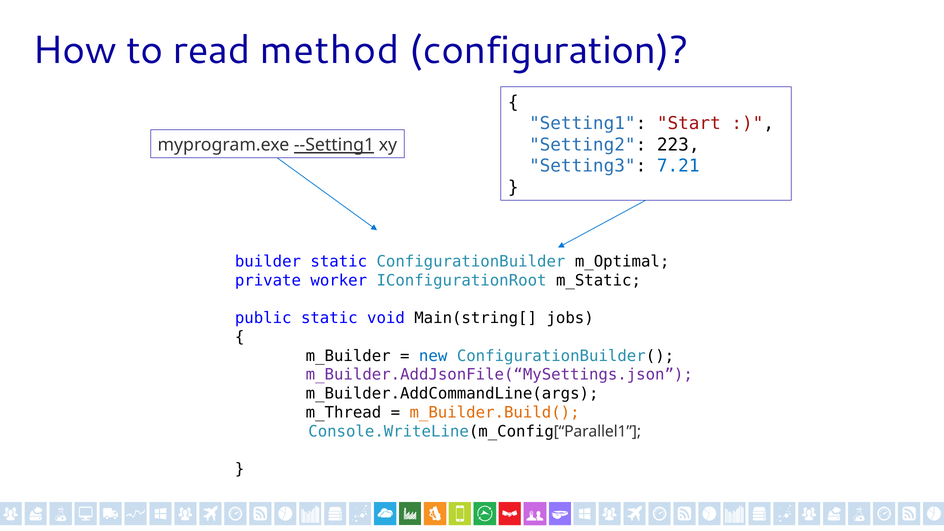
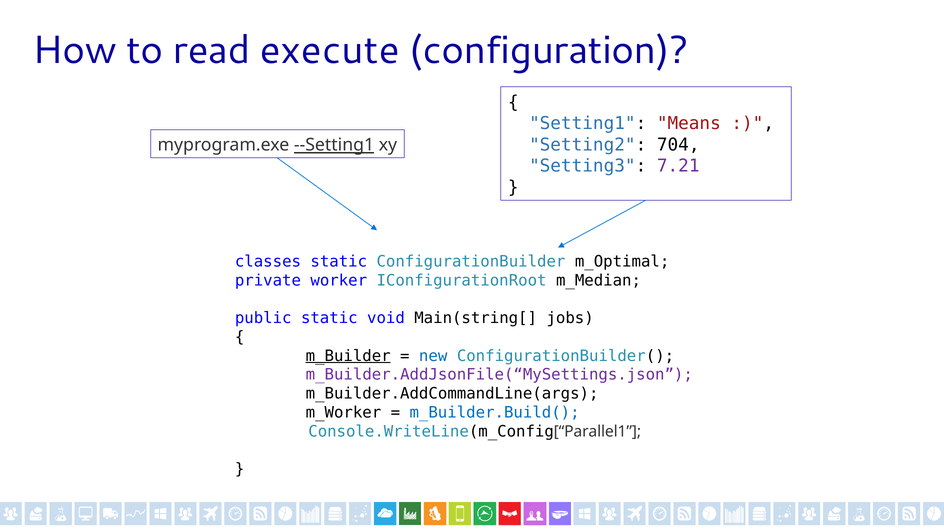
method: method -> execute
Start: Start -> Means
223: 223 -> 704
7.21 colour: blue -> purple
builder: builder -> classes
m_Static: m_Static -> m_Median
m_Builder underline: none -> present
m_Thread: m_Thread -> m_Worker
m_Builder.Build( colour: orange -> blue
